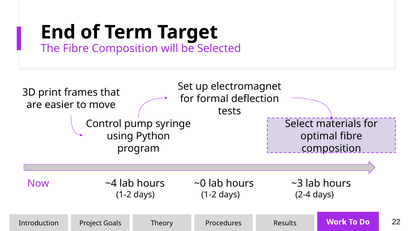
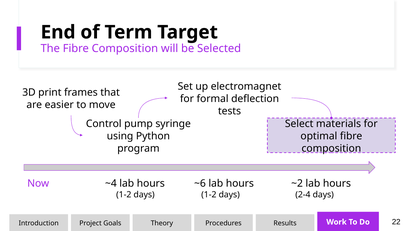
~0: ~0 -> ~6
~3: ~3 -> ~2
